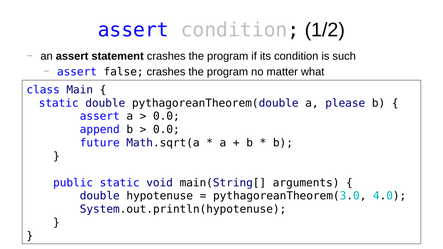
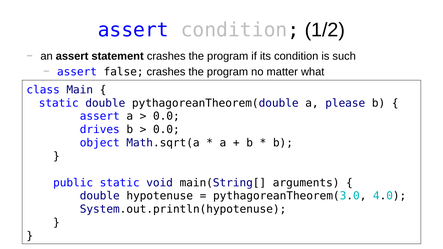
append: append -> drives
future: future -> object
